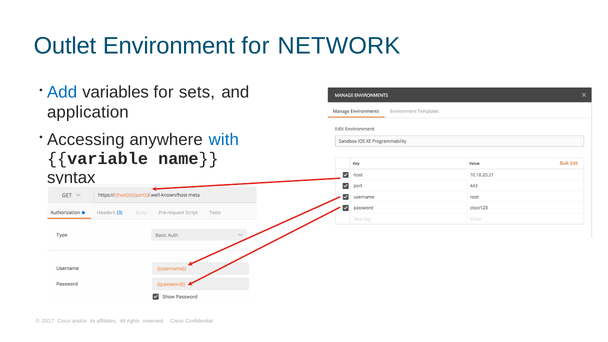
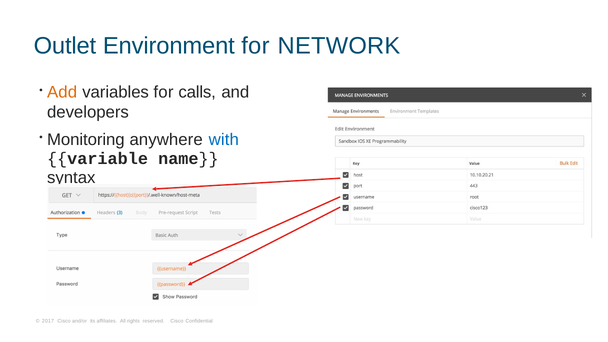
Add colour: blue -> orange
sets: sets -> calls
application: application -> developers
Accessing: Accessing -> Monitoring
